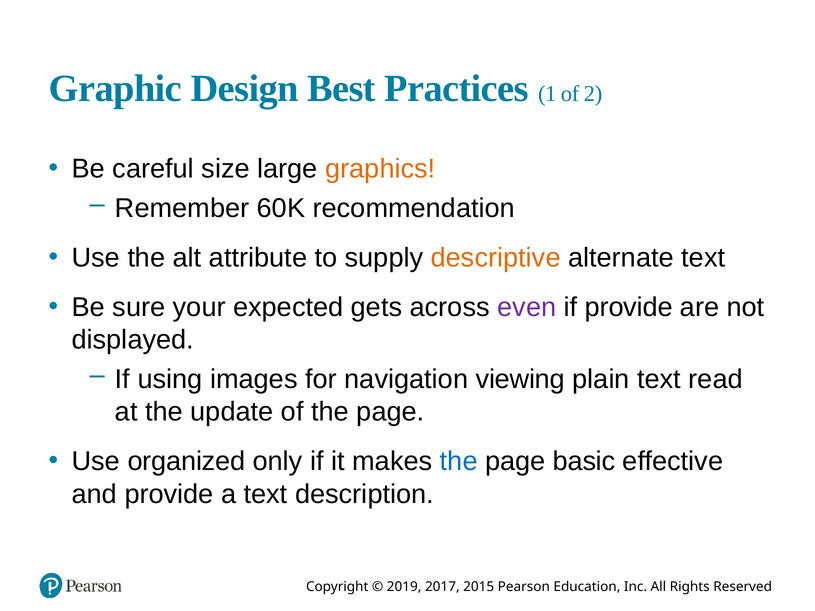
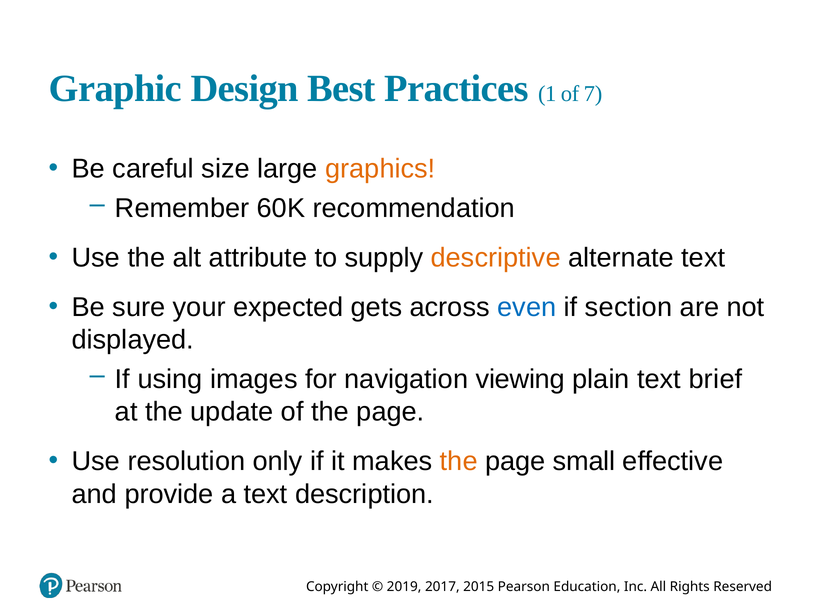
2: 2 -> 7
even colour: purple -> blue
if provide: provide -> section
read: read -> brief
organized: organized -> resolution
the at (459, 462) colour: blue -> orange
basic: basic -> small
